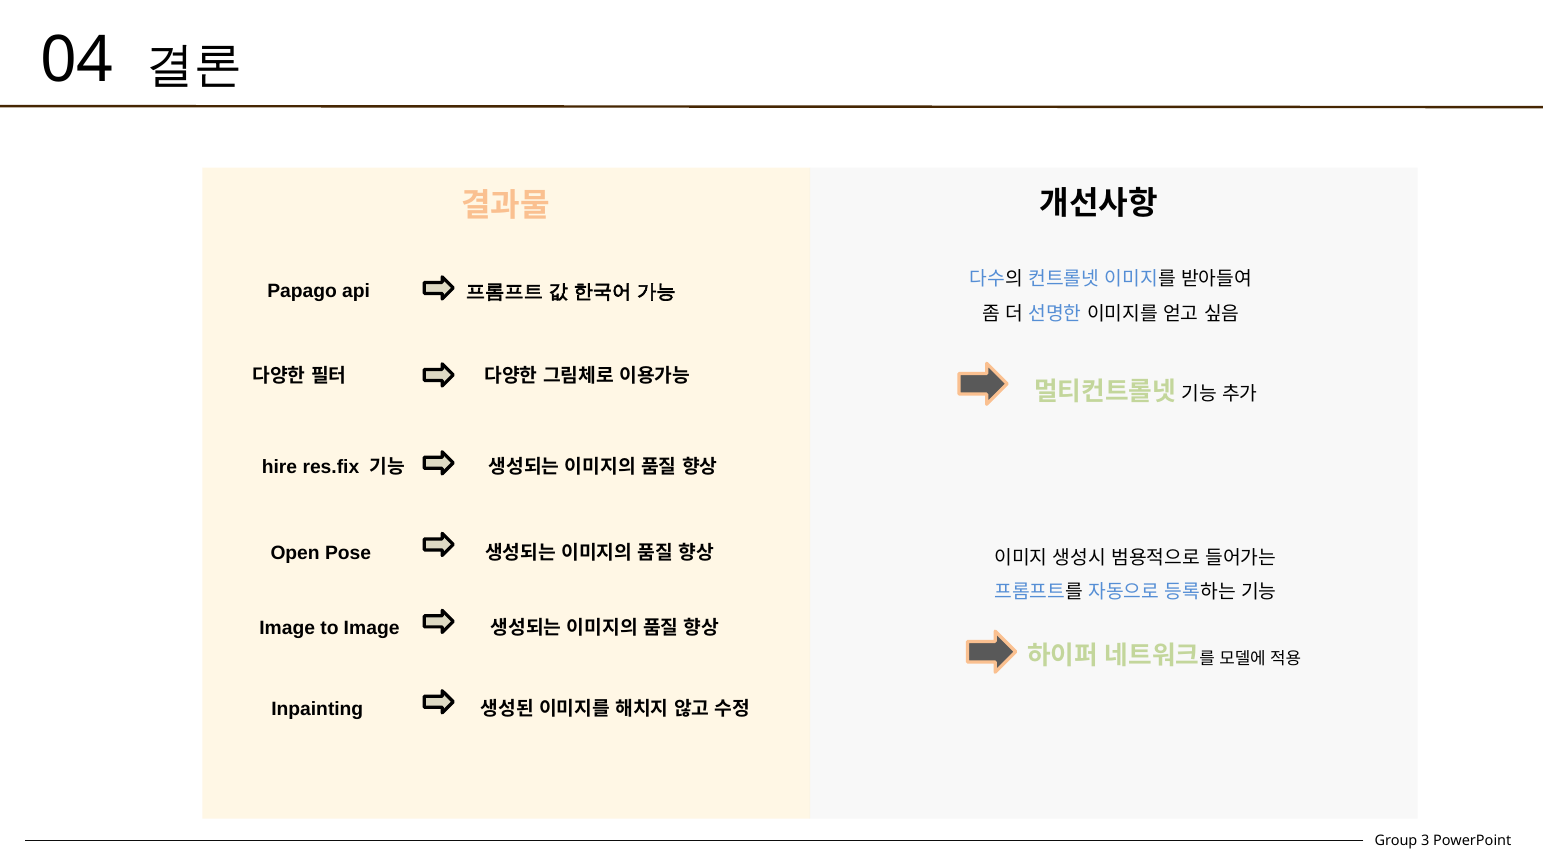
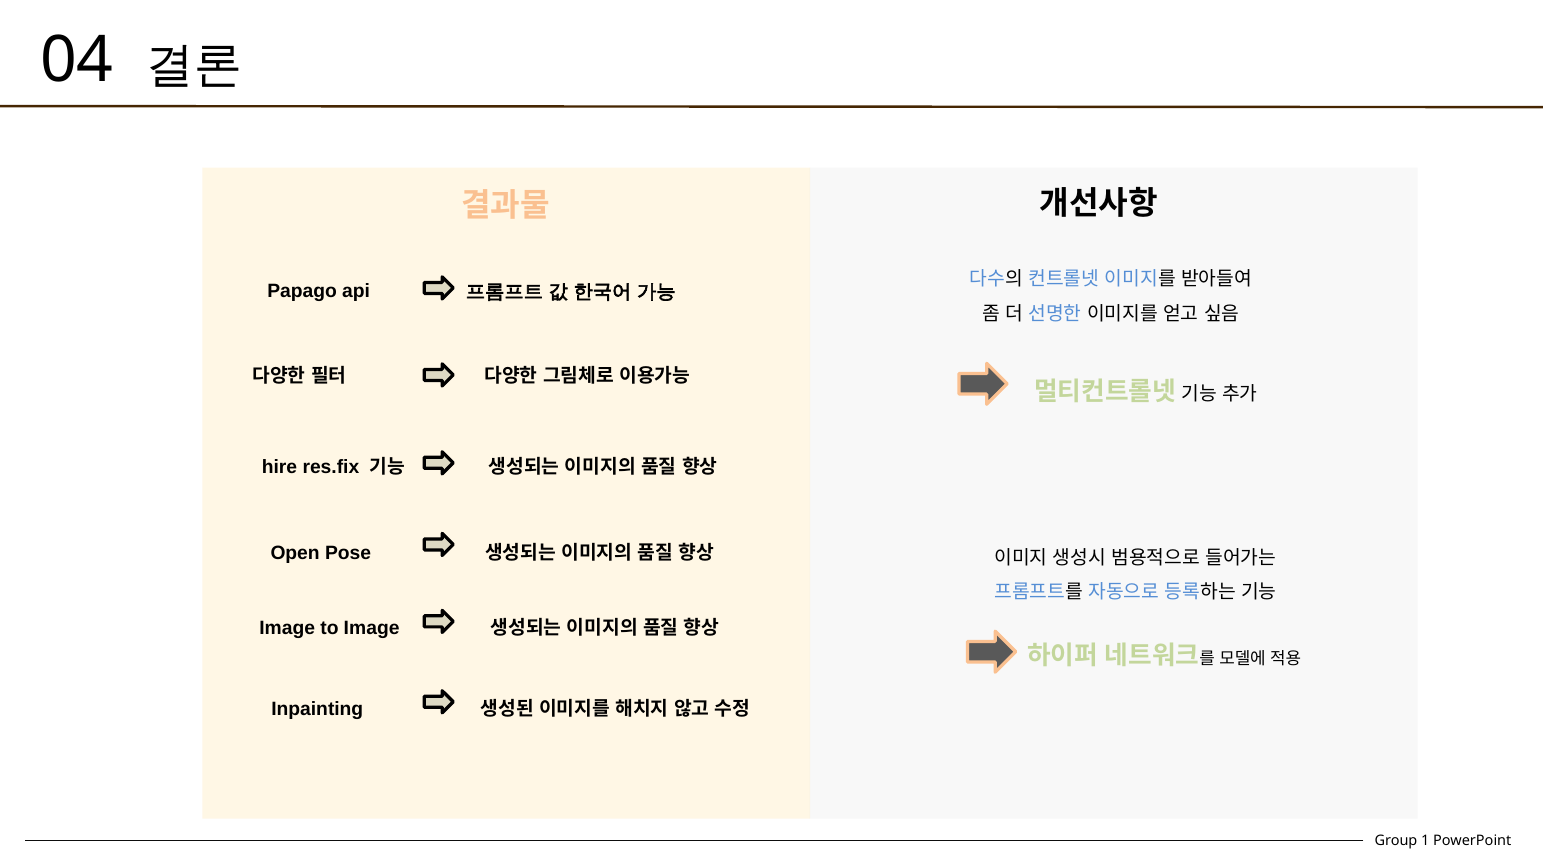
3: 3 -> 1
